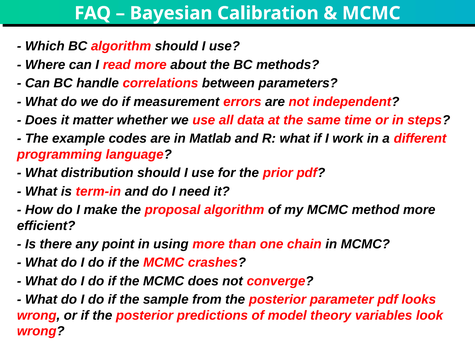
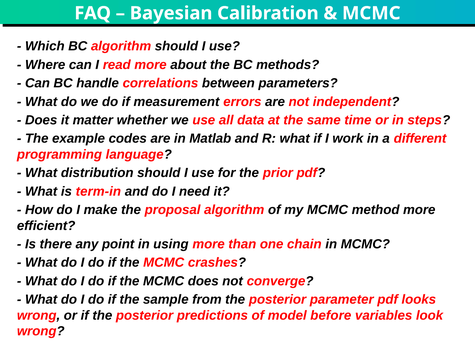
theory: theory -> before
